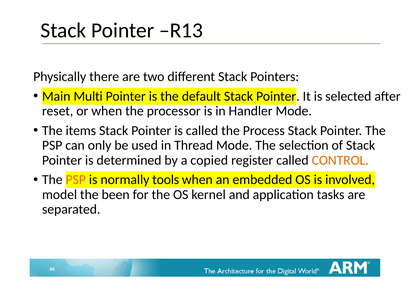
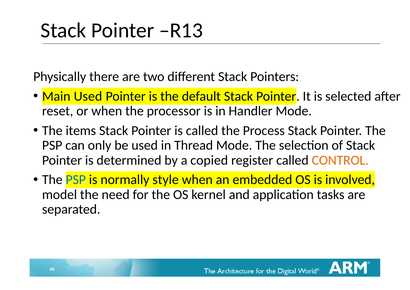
Main Multi: Multi -> Used
PSP at (76, 180) colour: orange -> blue
tools: tools -> style
been: been -> need
